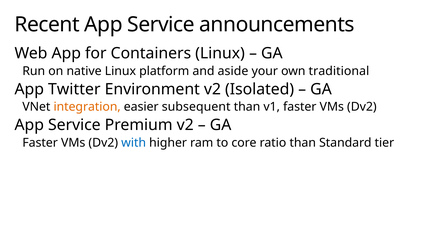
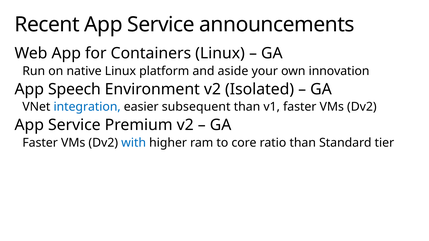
traditional: traditional -> innovation
Twitter: Twitter -> Speech
integration colour: orange -> blue
